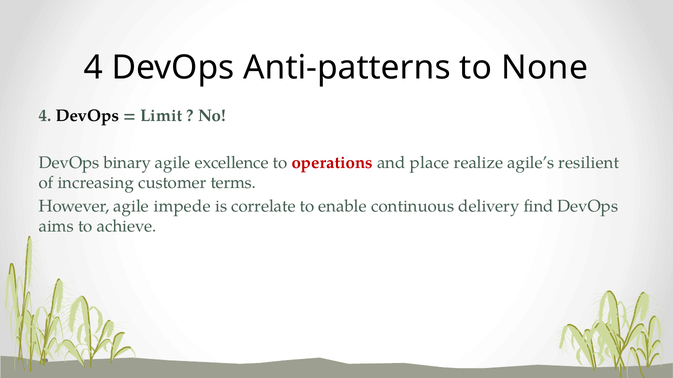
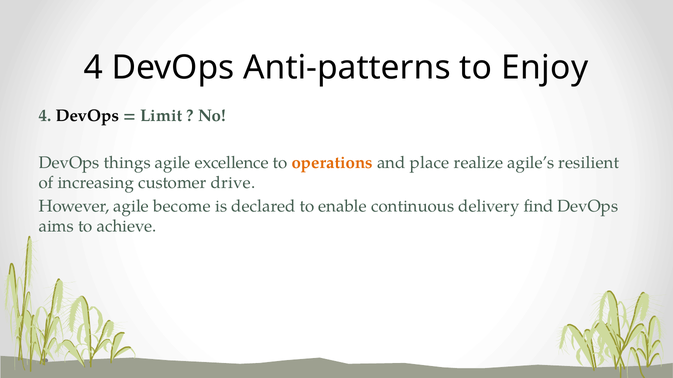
None: None -> Enjoy
binary: binary -> things
operations colour: red -> orange
terms: terms -> drive
impede: impede -> become
correlate: correlate -> declared
